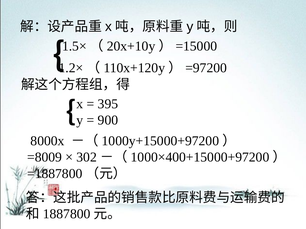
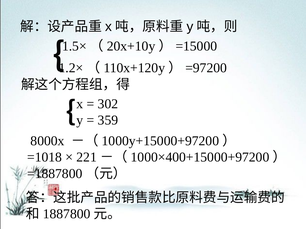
395: 395 -> 302
900: 900 -> 359
=8009: =8009 -> =1018
302: 302 -> 221
